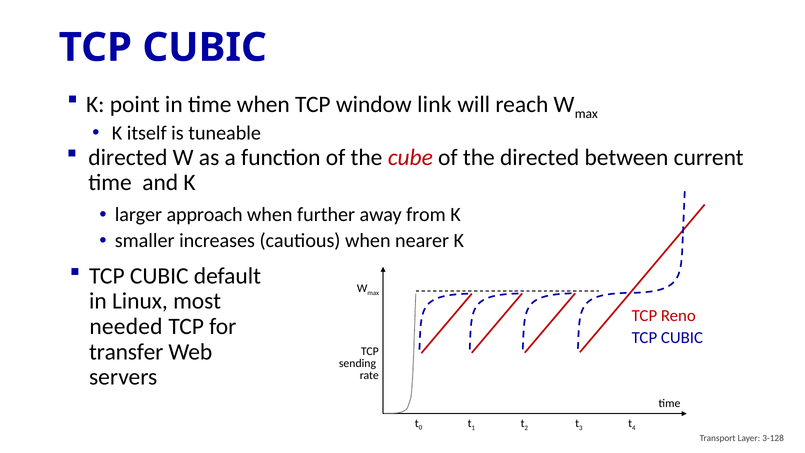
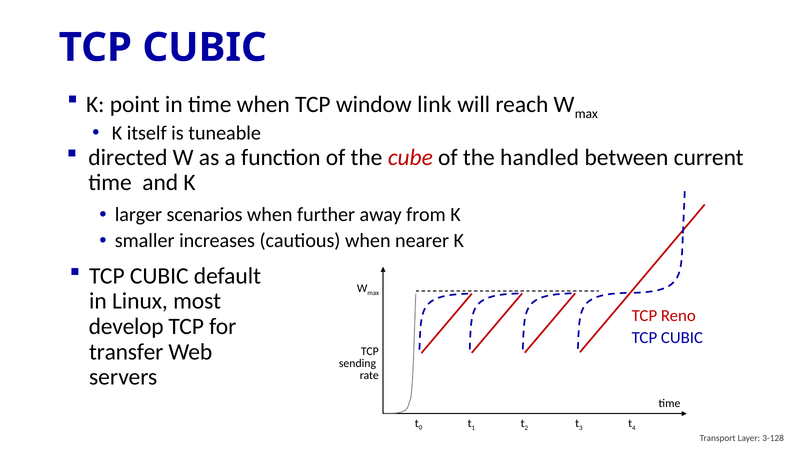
the directed: directed -> handled
approach: approach -> scenarios
needed: needed -> develop
